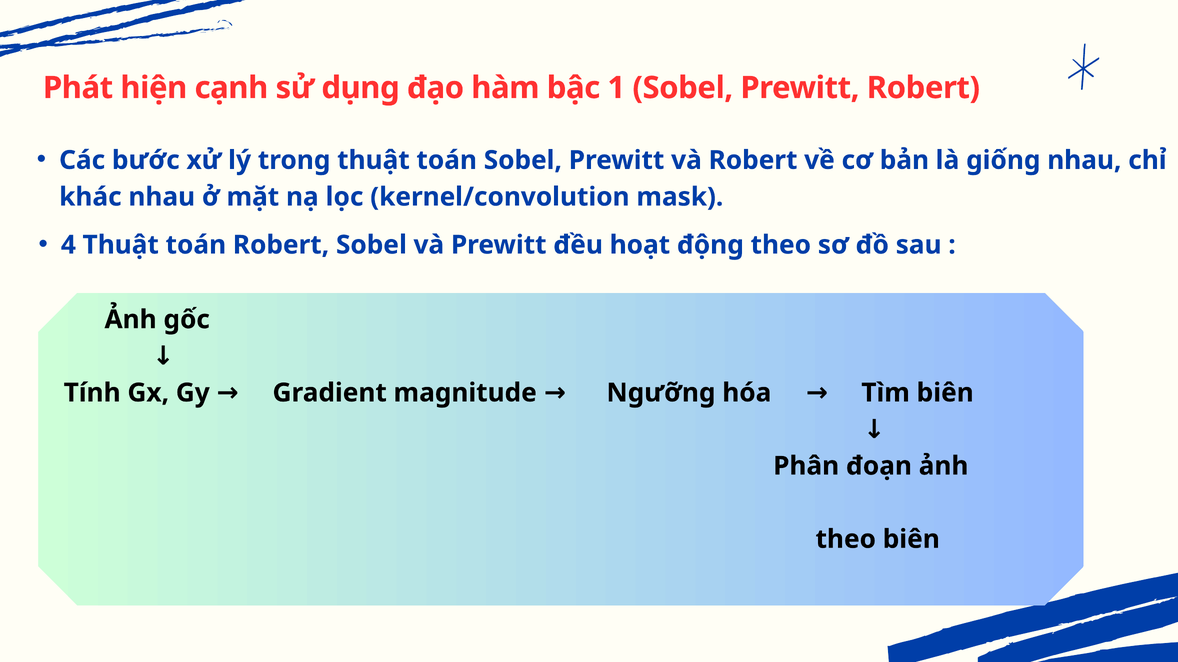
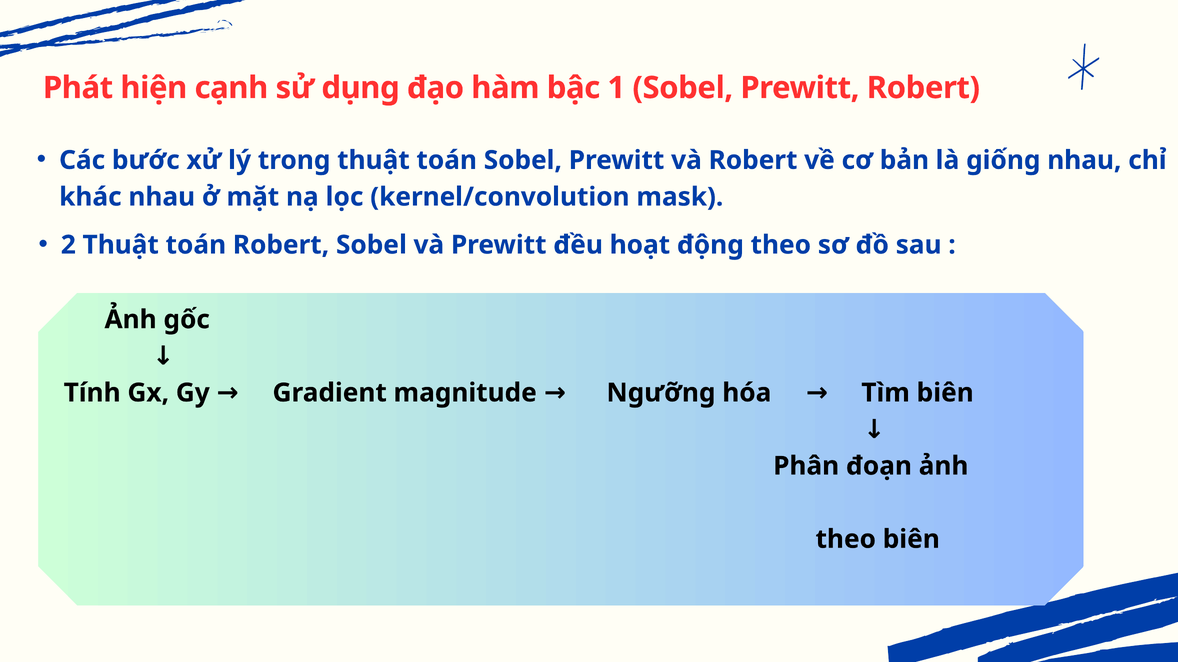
4: 4 -> 2
